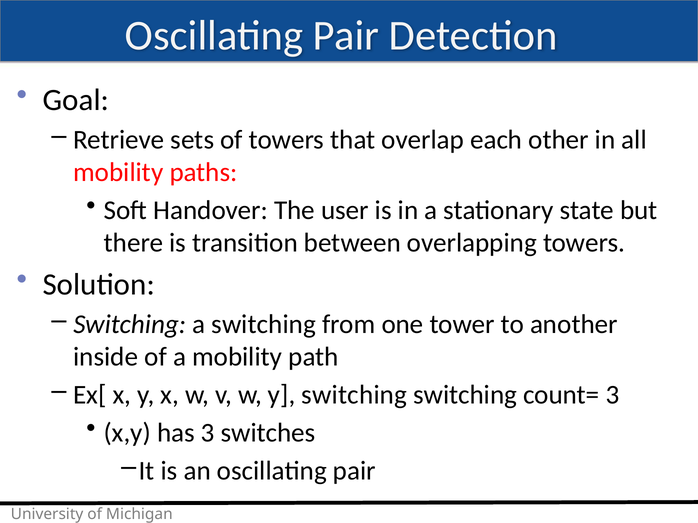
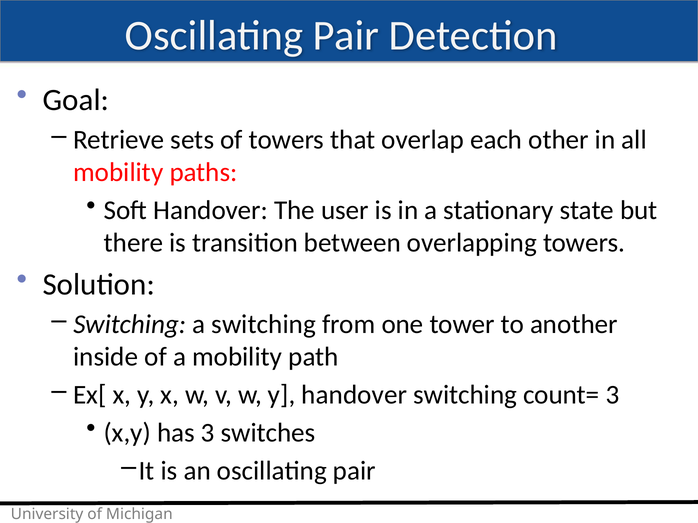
y switching: switching -> handover
